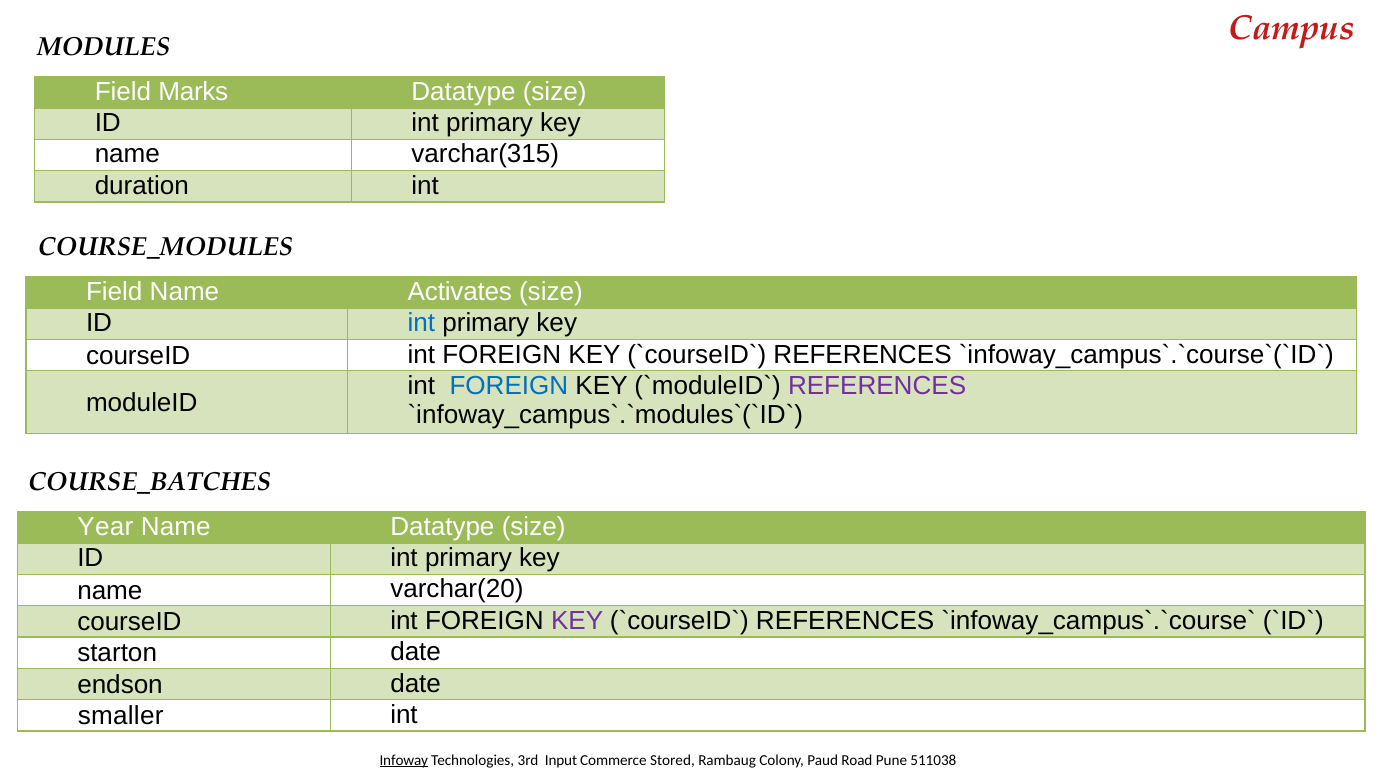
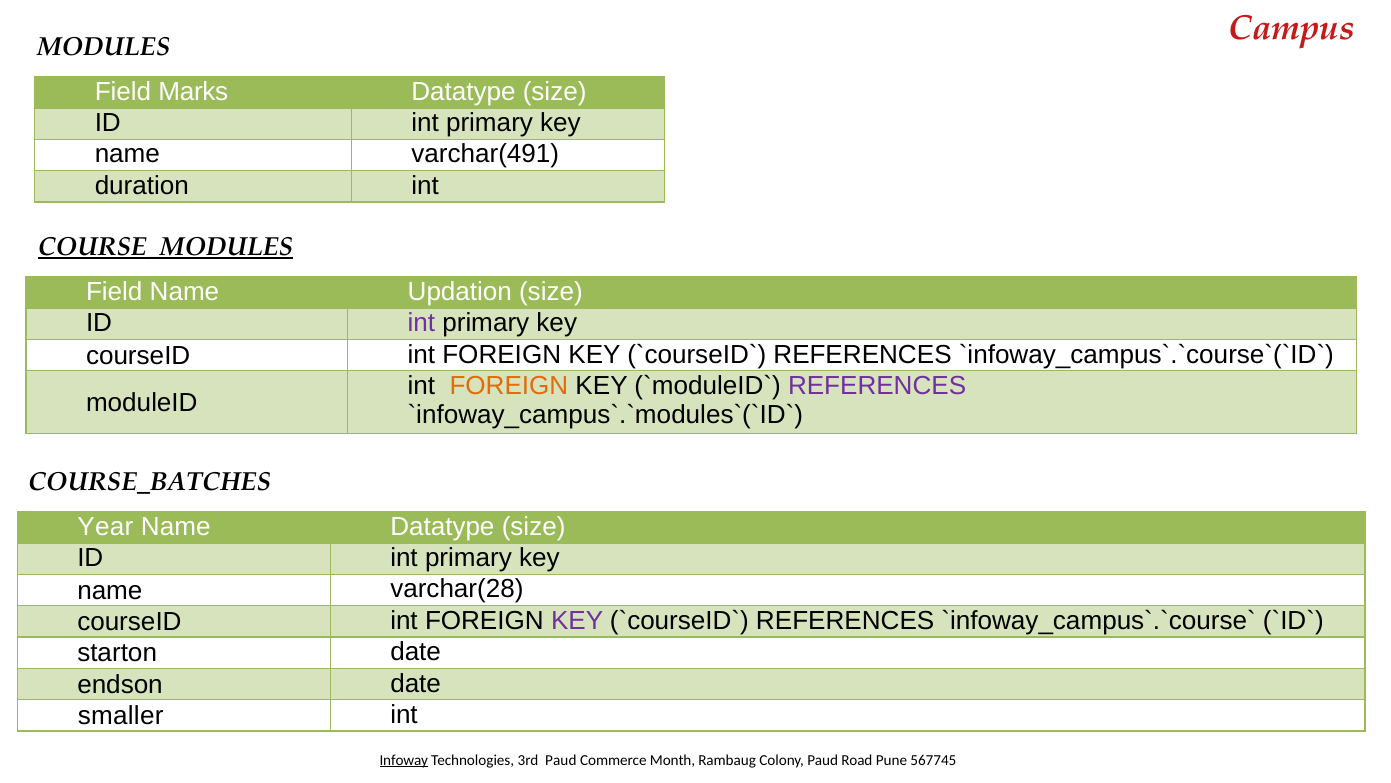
varchar(315: varchar(315 -> varchar(491
COURSE_MODULES underline: none -> present
Activates: Activates -> Updation
int at (421, 323) colour: blue -> purple
FOREIGN at (509, 386) colour: blue -> orange
varchar(20: varchar(20 -> varchar(28
3rd Input: Input -> Paud
Stored: Stored -> Month
511038: 511038 -> 567745
